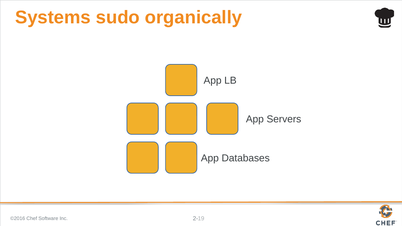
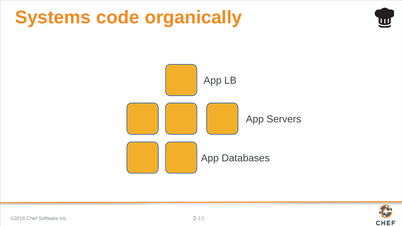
sudo: sudo -> code
